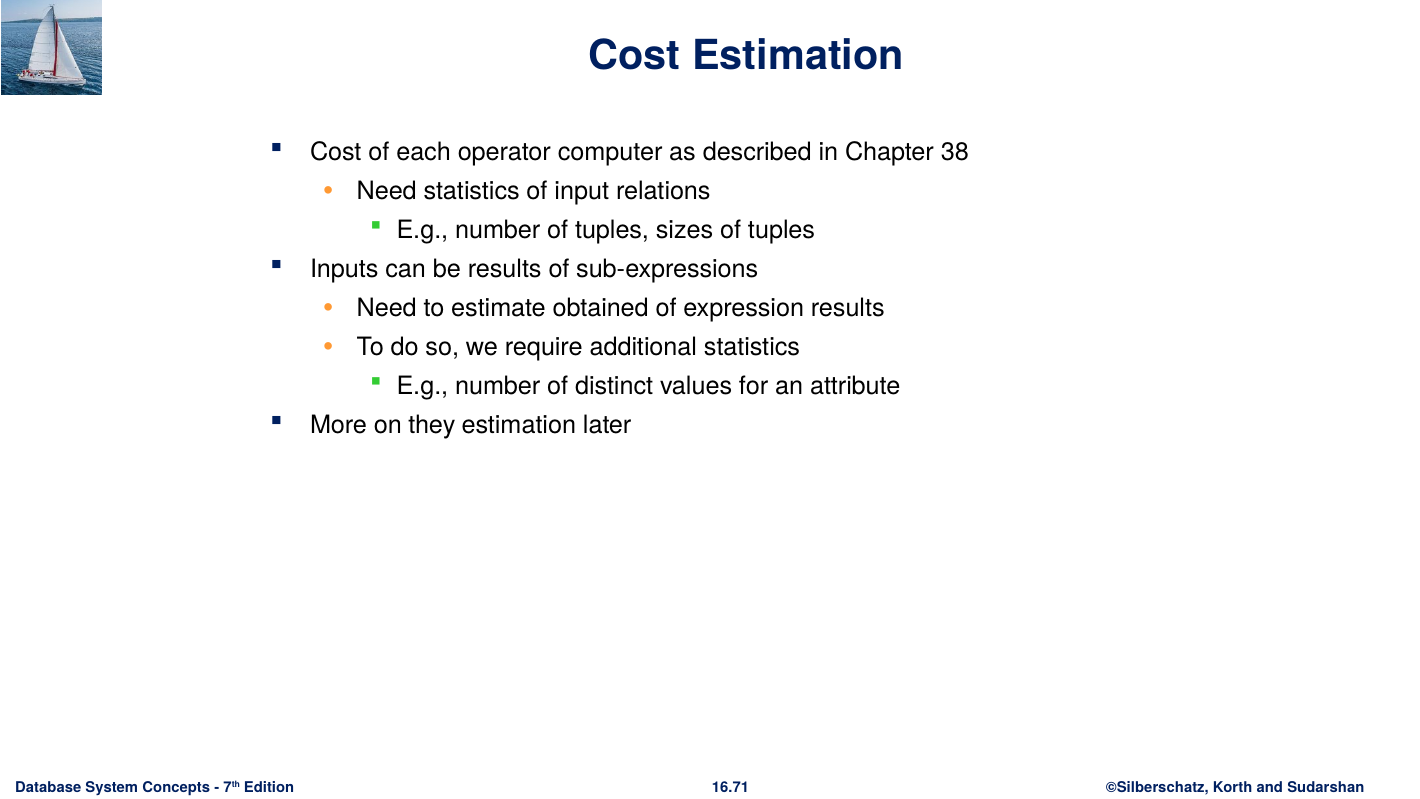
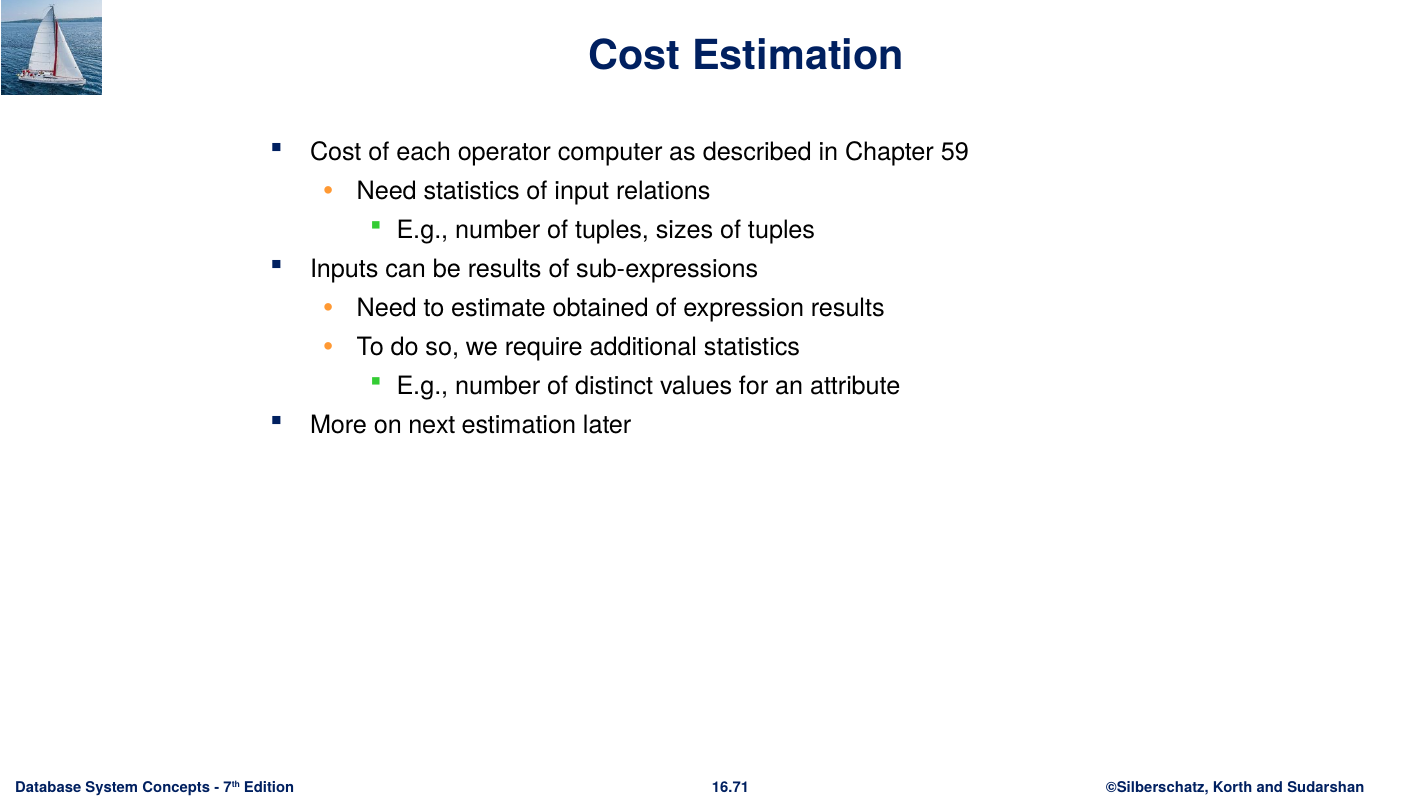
38: 38 -> 59
they: they -> next
